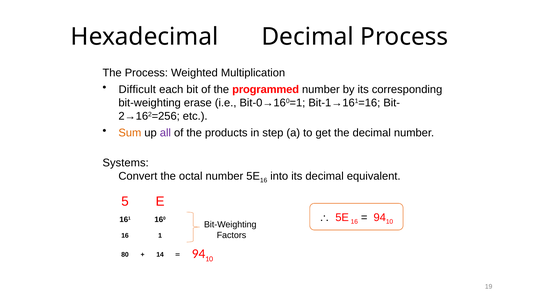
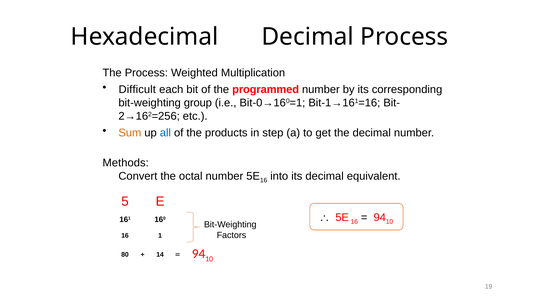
erase: erase -> group
all colour: purple -> blue
Systems: Systems -> Methods
